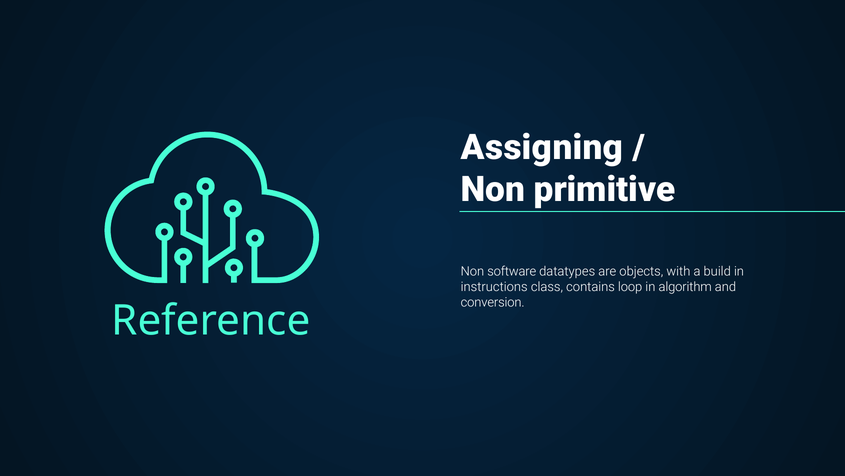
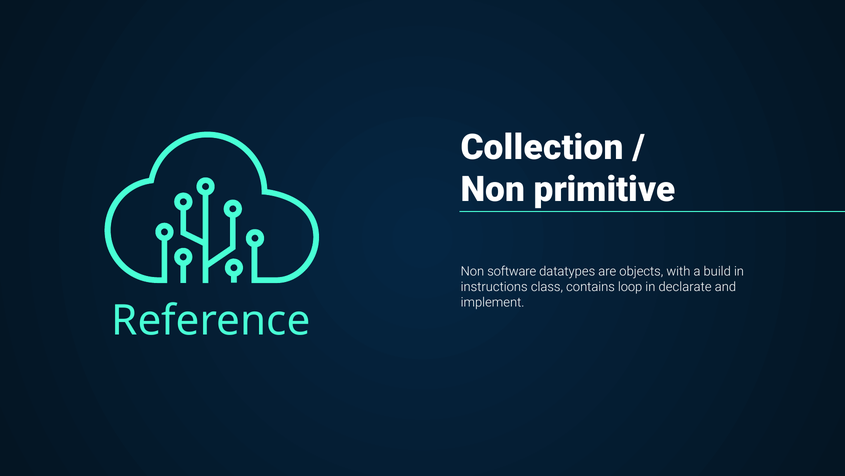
Assigning: Assigning -> Collection
algorithm: algorithm -> declarate
conversion: conversion -> implement
